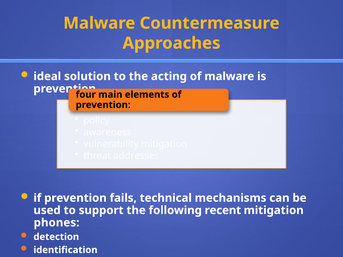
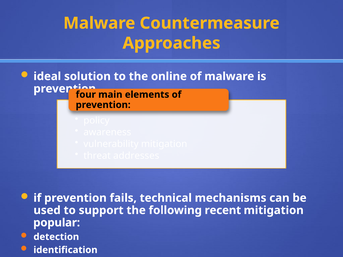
acting: acting -> online
phones: phones -> popular
